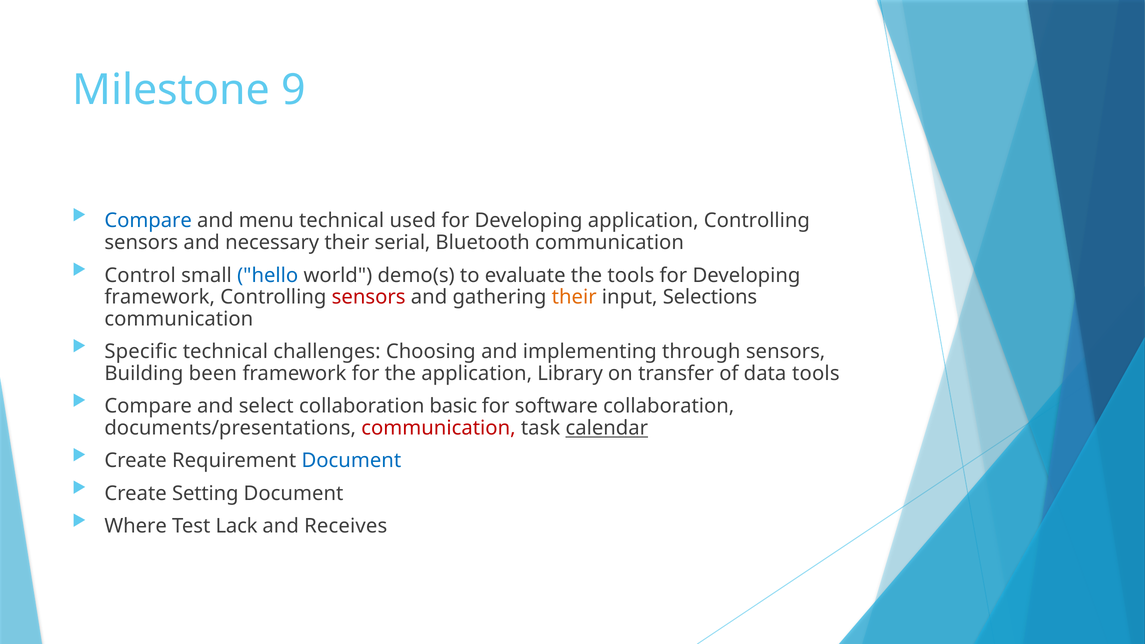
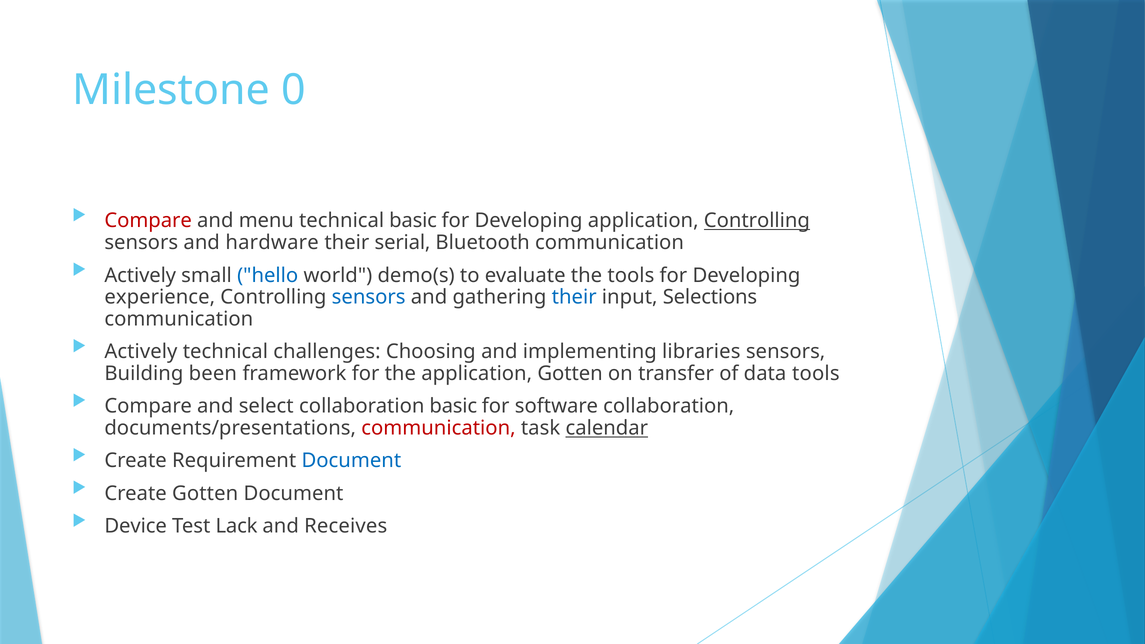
9: 9 -> 0
Compare at (148, 221) colour: blue -> red
technical used: used -> basic
Controlling at (757, 221) underline: none -> present
necessary: necessary -> hardware
Control at (140, 275): Control -> Actively
framework at (160, 297): framework -> experience
sensors at (369, 297) colour: red -> blue
their at (574, 297) colour: orange -> blue
Specific at (141, 352): Specific -> Actively
through: through -> libraries
application Library: Library -> Gotten
Create Setting: Setting -> Gotten
Where: Where -> Device
